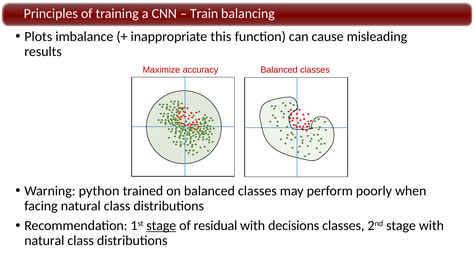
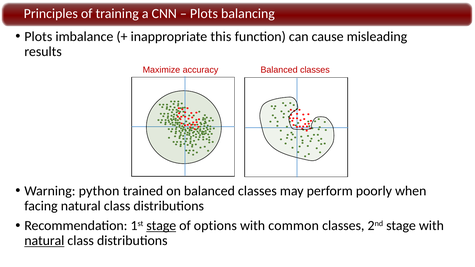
Train at (204, 14): Train -> Plots
residual: residual -> options
decisions: decisions -> common
natural at (44, 241) underline: none -> present
